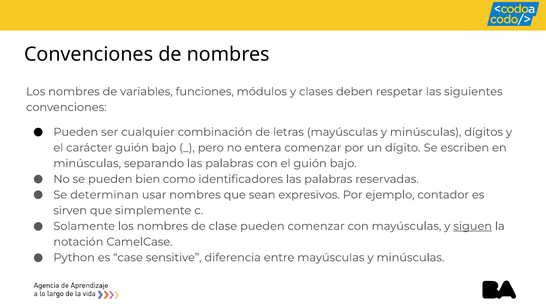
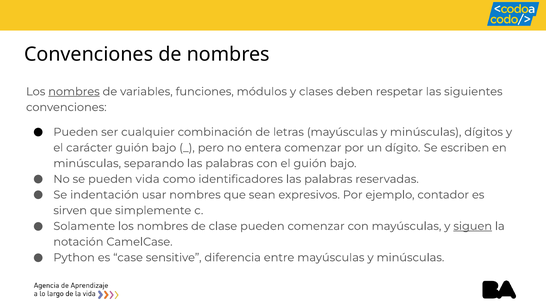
nombres at (74, 92) underline: none -> present
bien: bien -> vida
determinan: determinan -> indentación
